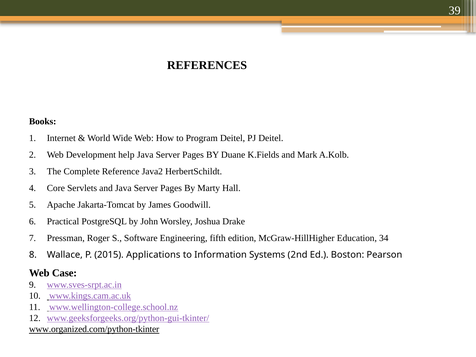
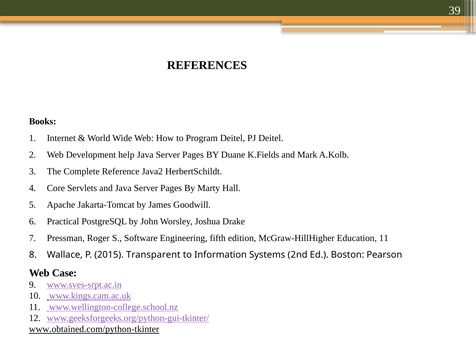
Education 34: 34 -> 11
Applications: Applications -> Transparent
www.organized.com/python-tkinter: www.organized.com/python-tkinter -> www.obtained.com/python-tkinter
